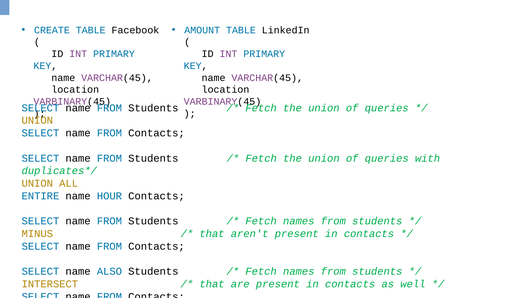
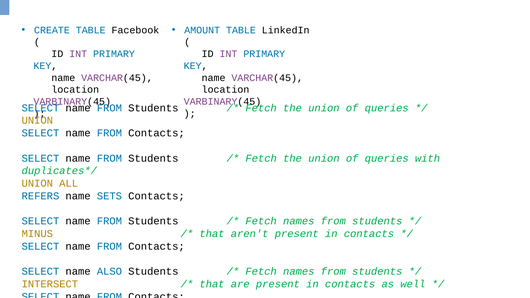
ENTIRE: ENTIRE -> REFERS
HOUR: HOUR -> SETS
